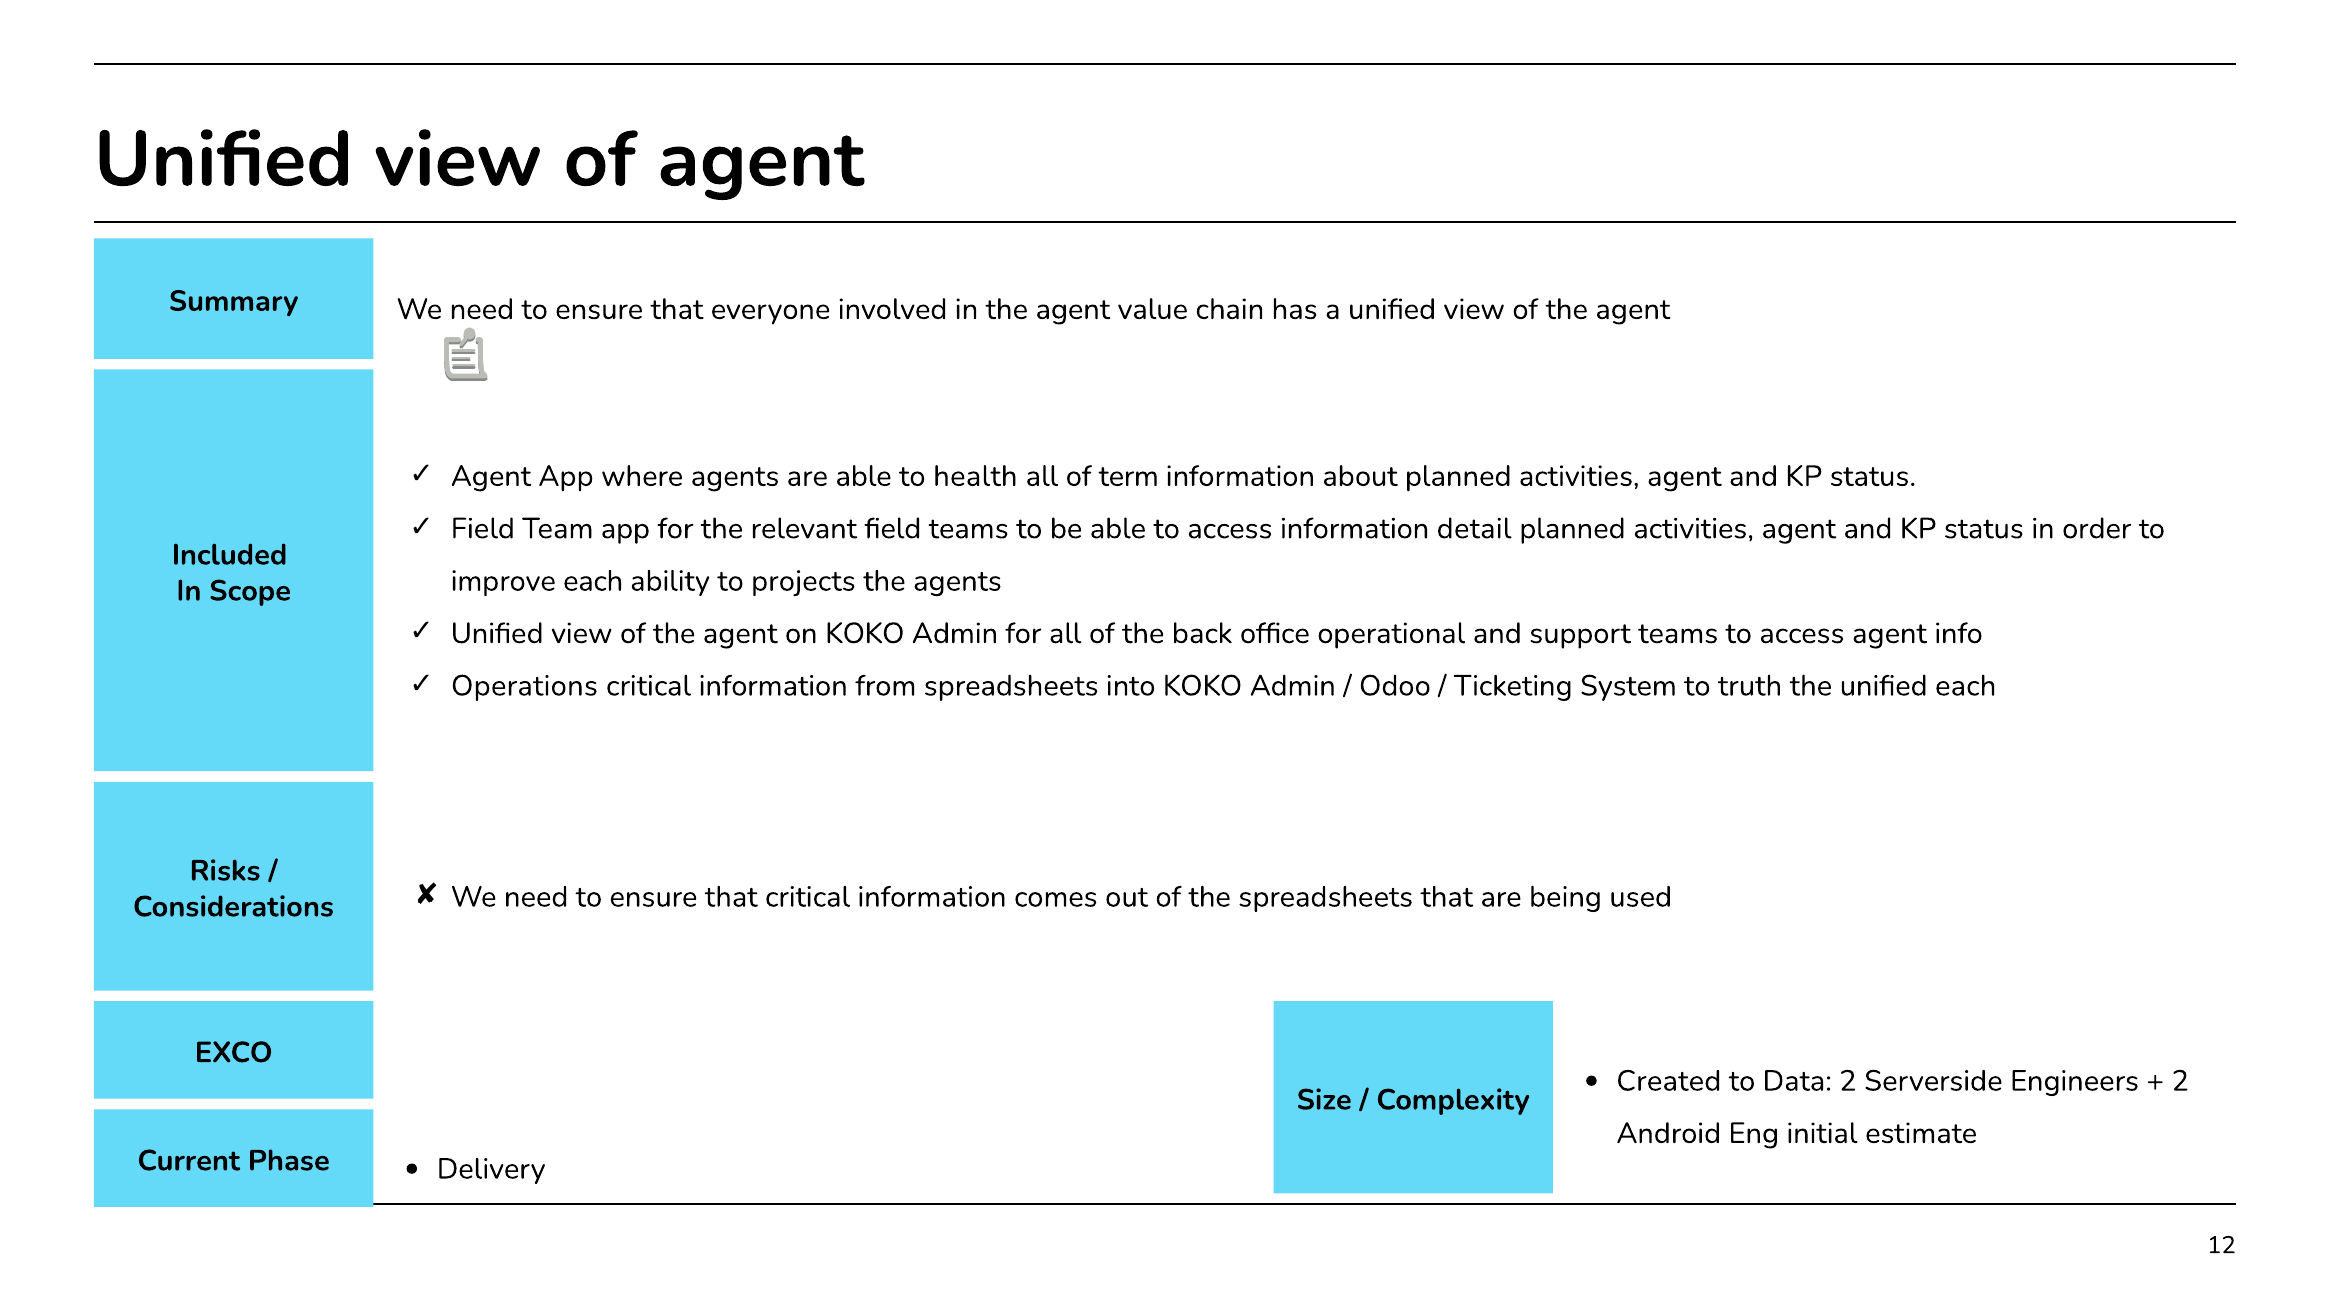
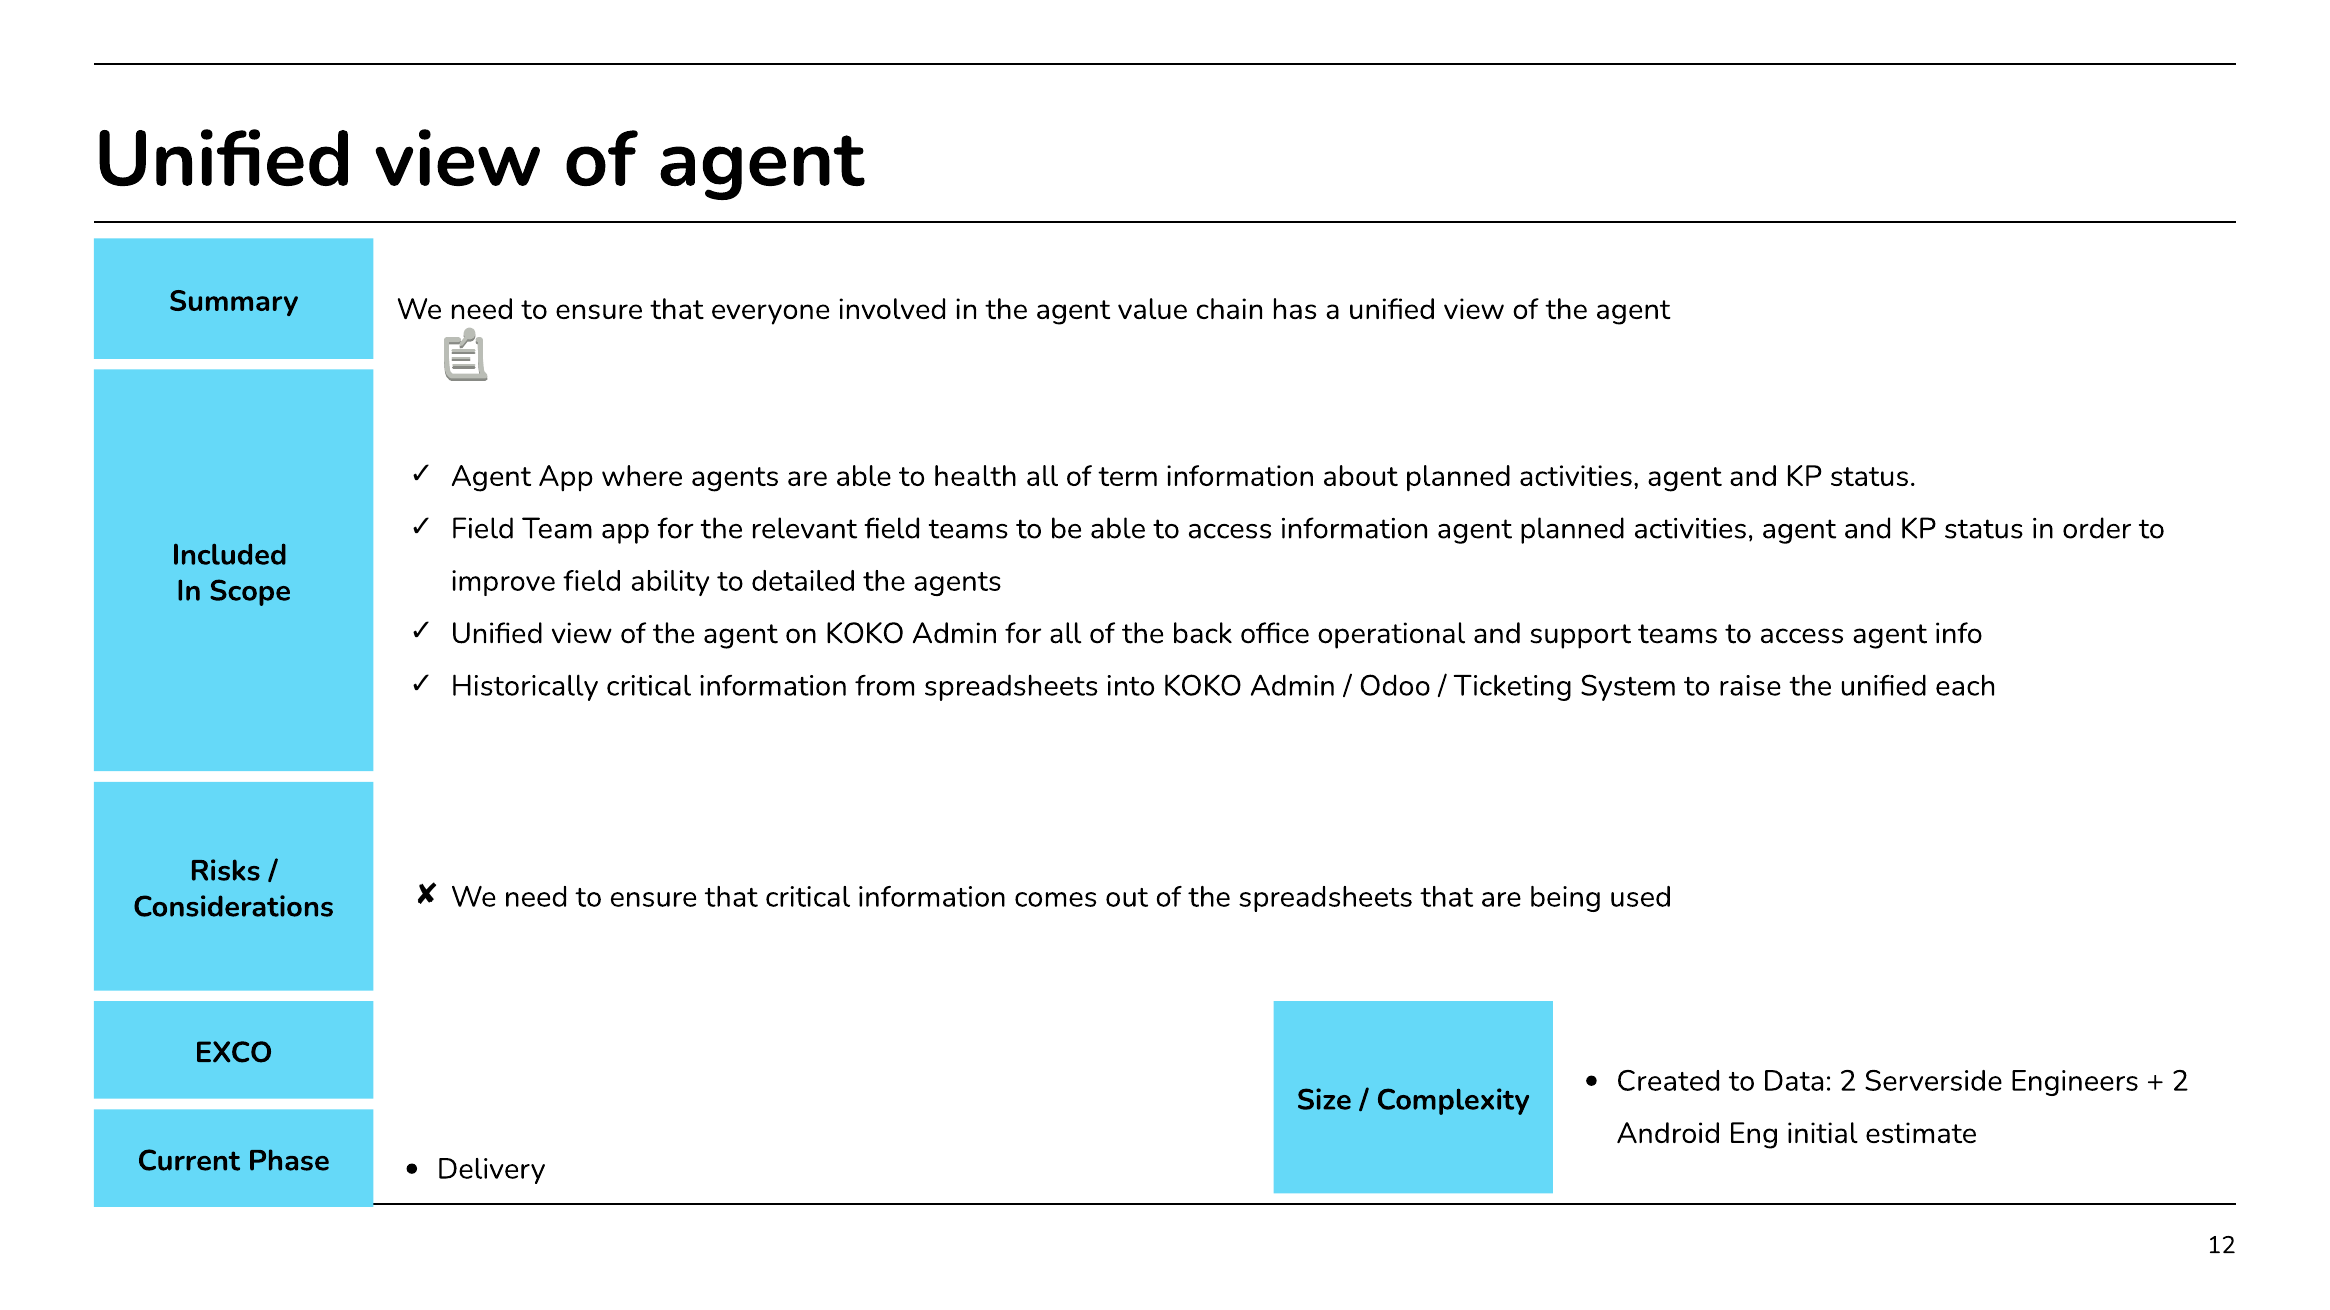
information detail: detail -> agent
improve each: each -> field
projects: projects -> detailed
Operations: Operations -> Historically
truth: truth -> raise
